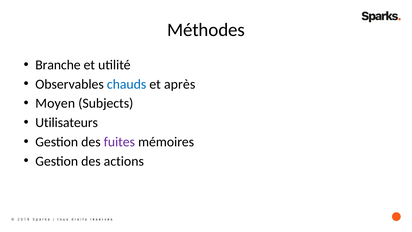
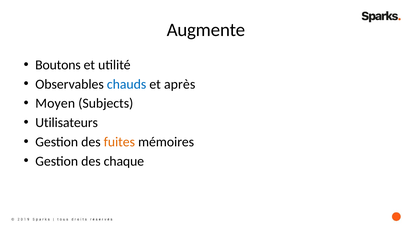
Méthodes: Méthodes -> Augmente
Branche: Branche -> Boutons
fuites colour: purple -> orange
actions: actions -> chaque
